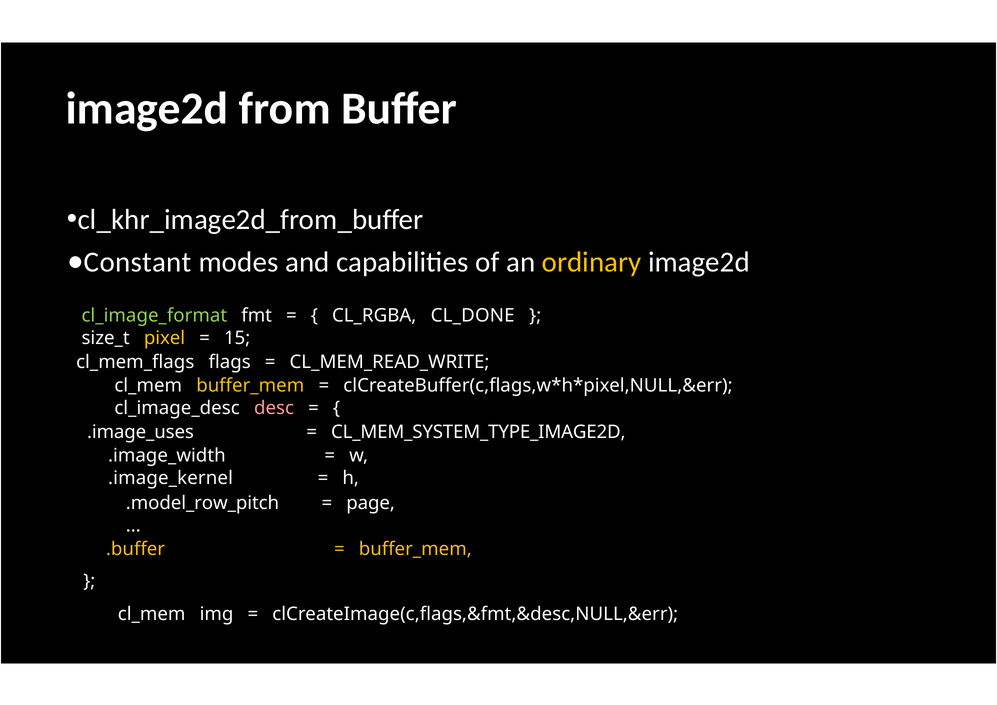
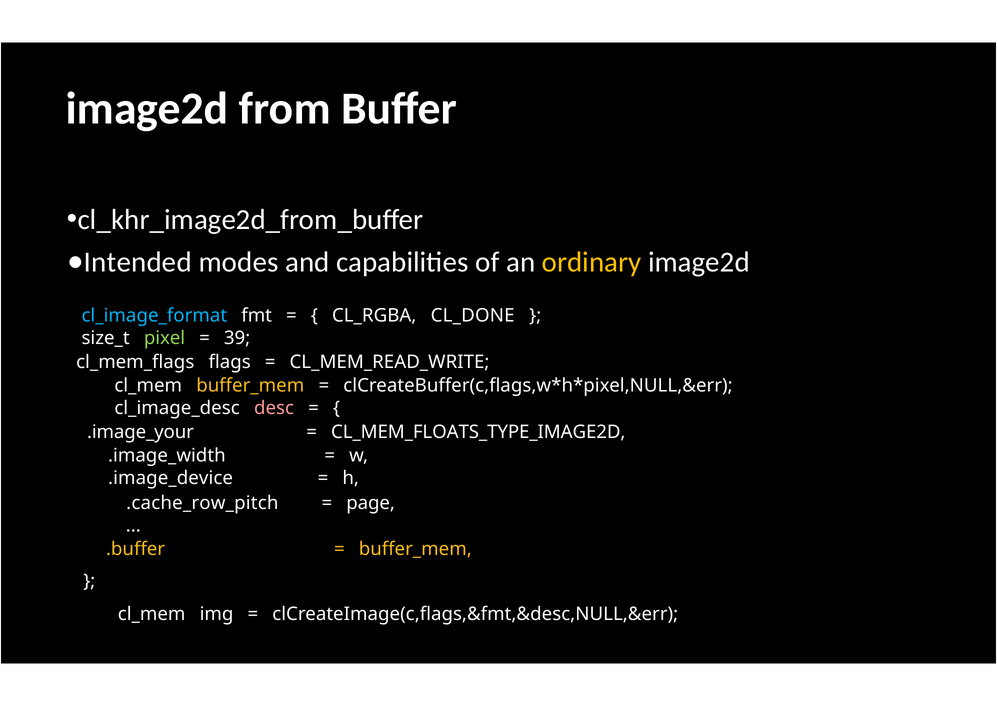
Constant: Constant -> Intended
cl_image_format colour: light green -> light blue
pixel colour: yellow -> light green
15: 15 -> 39
.image_uses: .image_uses -> .image_your
CL_MEM_SYSTEM_TYPE_IMAGE2D: CL_MEM_SYSTEM_TYPE_IMAGE2D -> CL_MEM_FLOATS_TYPE_IMAGE2D
.image_kernel: .image_kernel -> .image_device
.model_row_pitch: .model_row_pitch -> .cache_row_pitch
